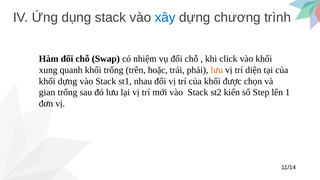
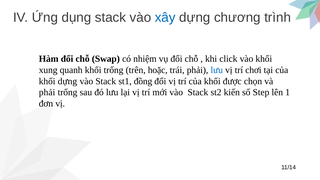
lưu at (217, 70) colour: orange -> blue
diện: diện -> chơi
nhau: nhau -> đồng
gian at (47, 92): gian -> phải
